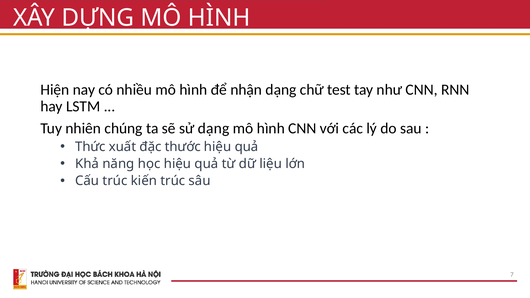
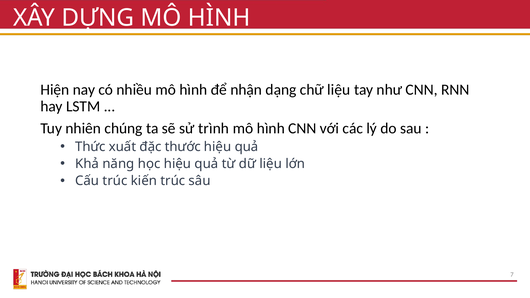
chữ test: test -> liệu
sử dạng: dạng -> trình
